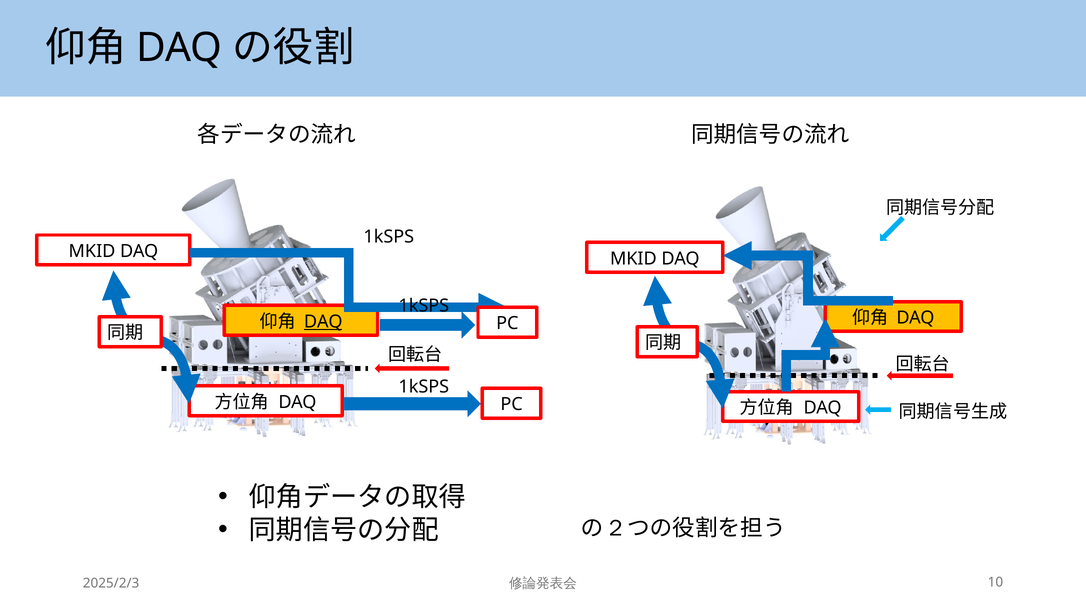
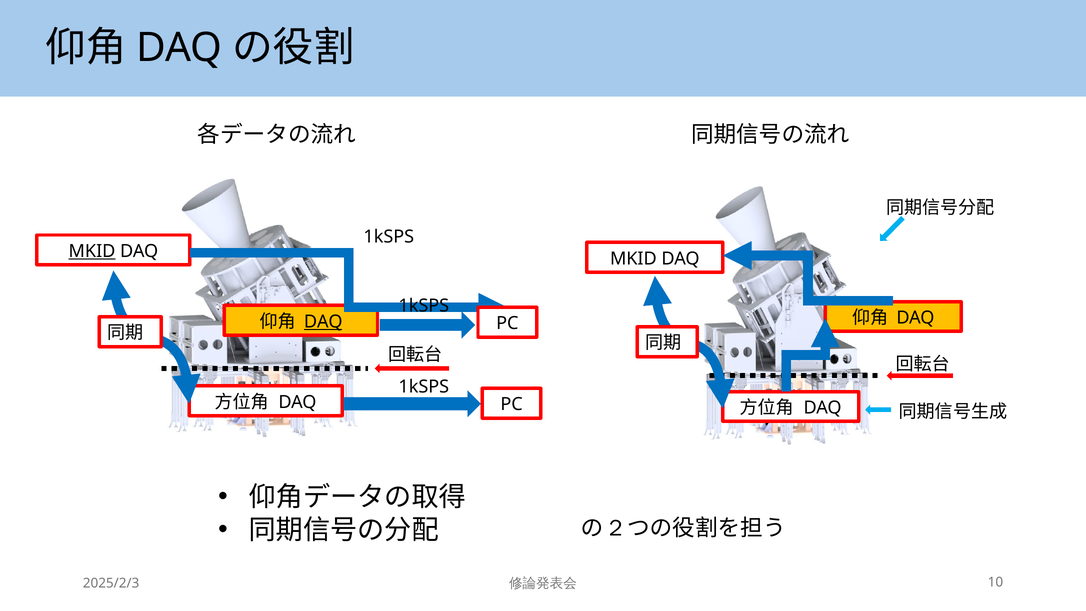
MKID at (92, 251) underline: none -> present
